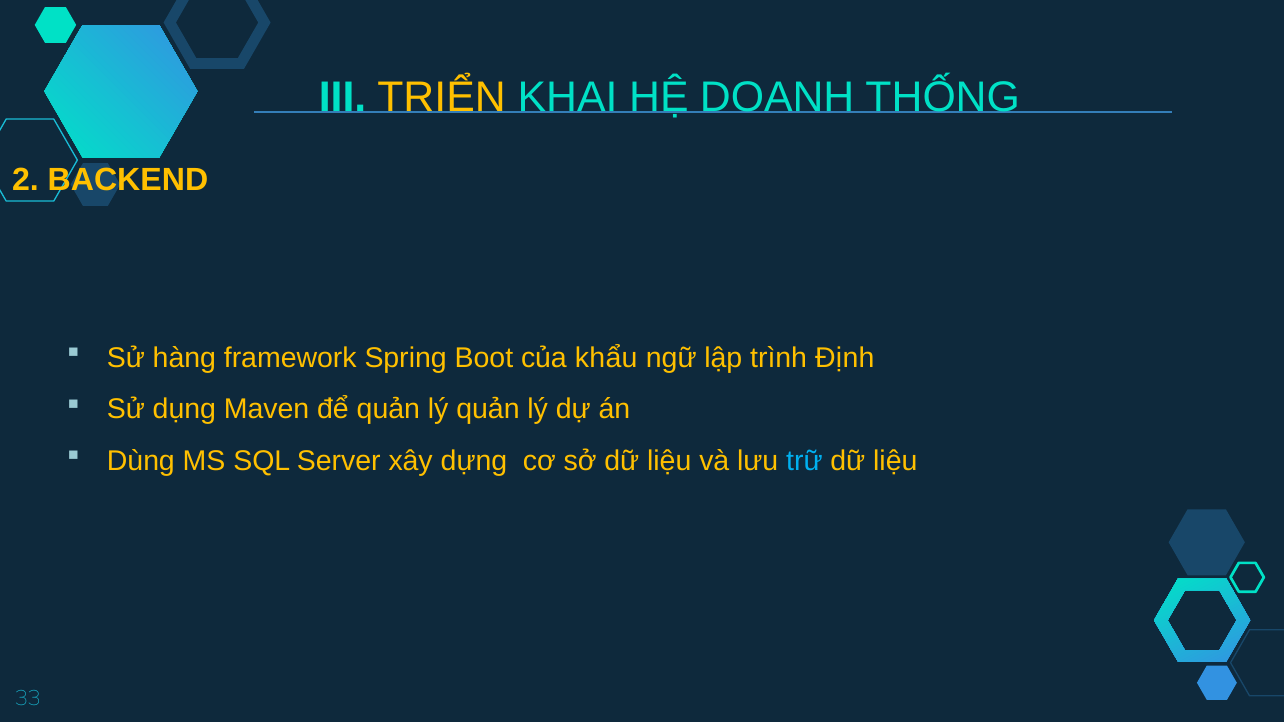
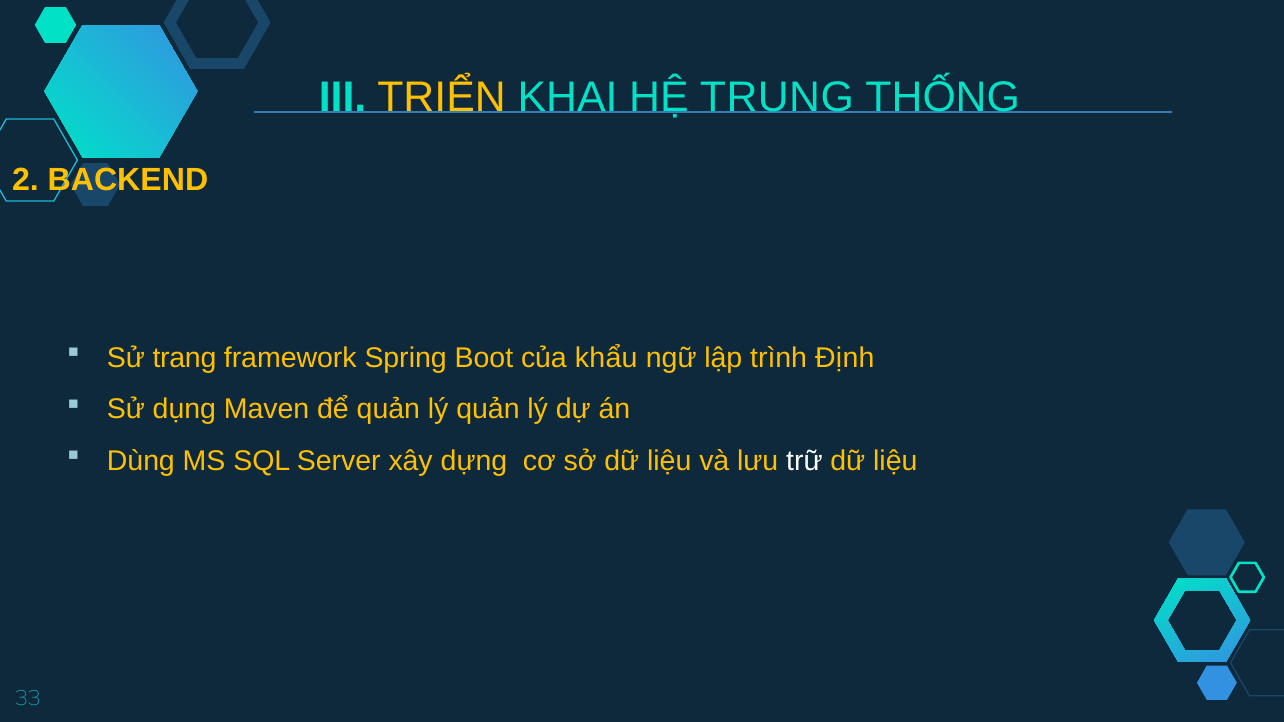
DOANH: DOANH -> TRUNG
hàng: hàng -> trang
trữ colour: light blue -> white
